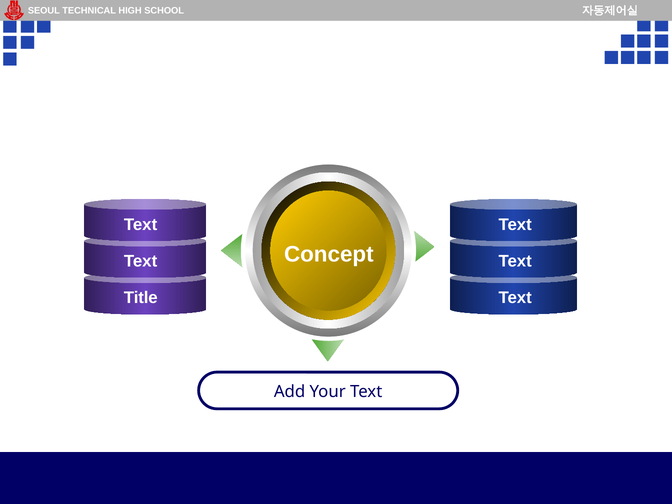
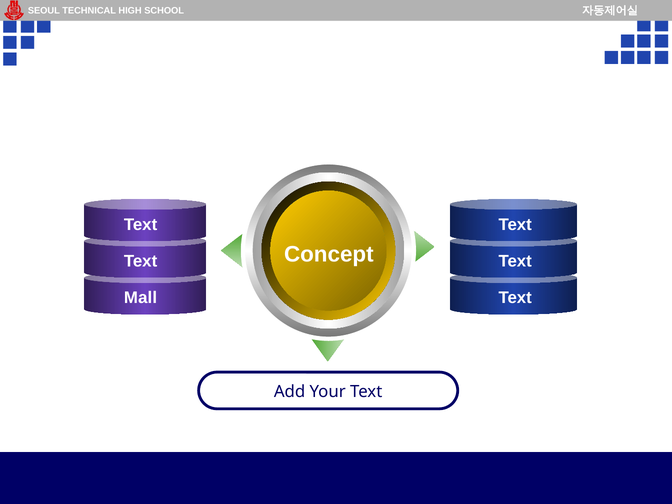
Title: Title -> Mall
